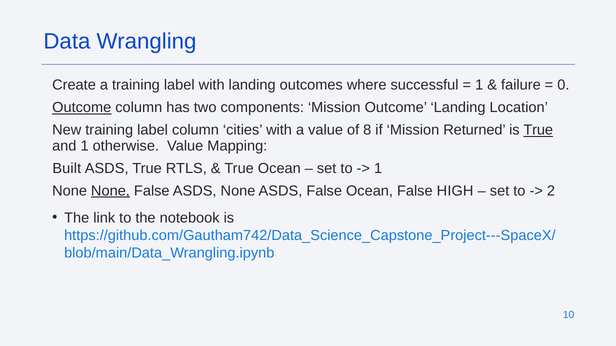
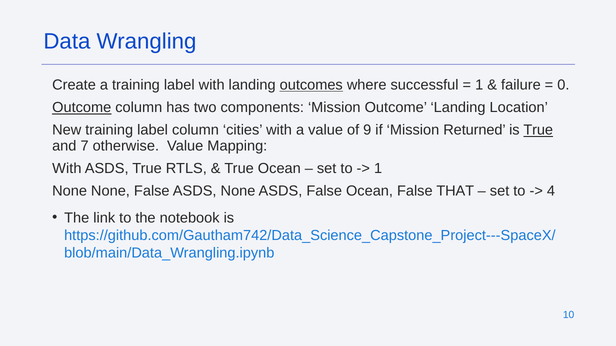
outcomes underline: none -> present
8: 8 -> 9
and 1: 1 -> 7
Built at (67, 169): Built -> With
None at (110, 191) underline: present -> none
HIGH: HIGH -> THAT
2: 2 -> 4
